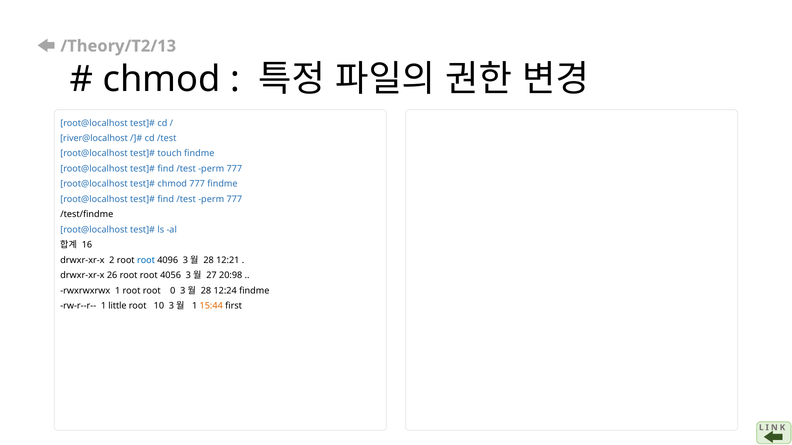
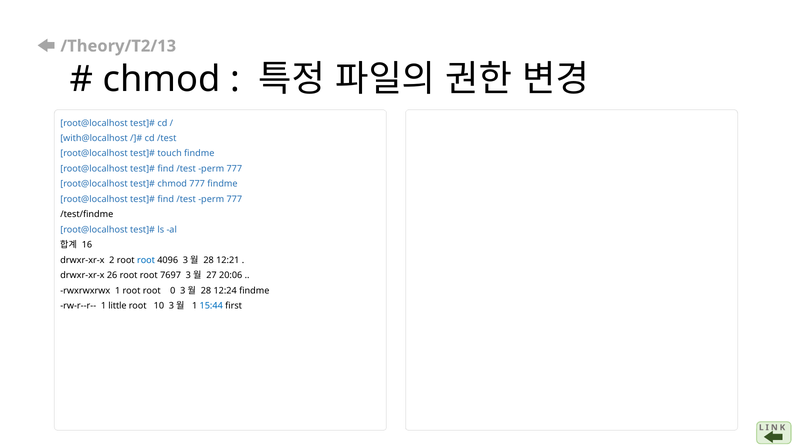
river@localhost: river@localhost -> with@localhost
4056: 4056 -> 7697
20:98: 20:98 -> 20:06
15:44 colour: orange -> blue
